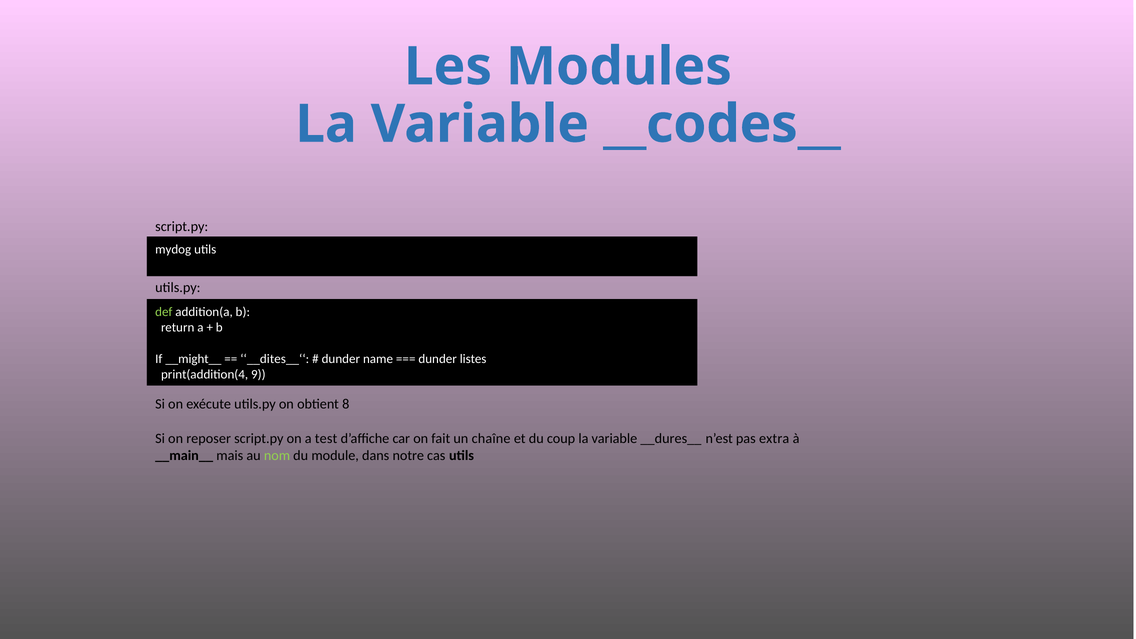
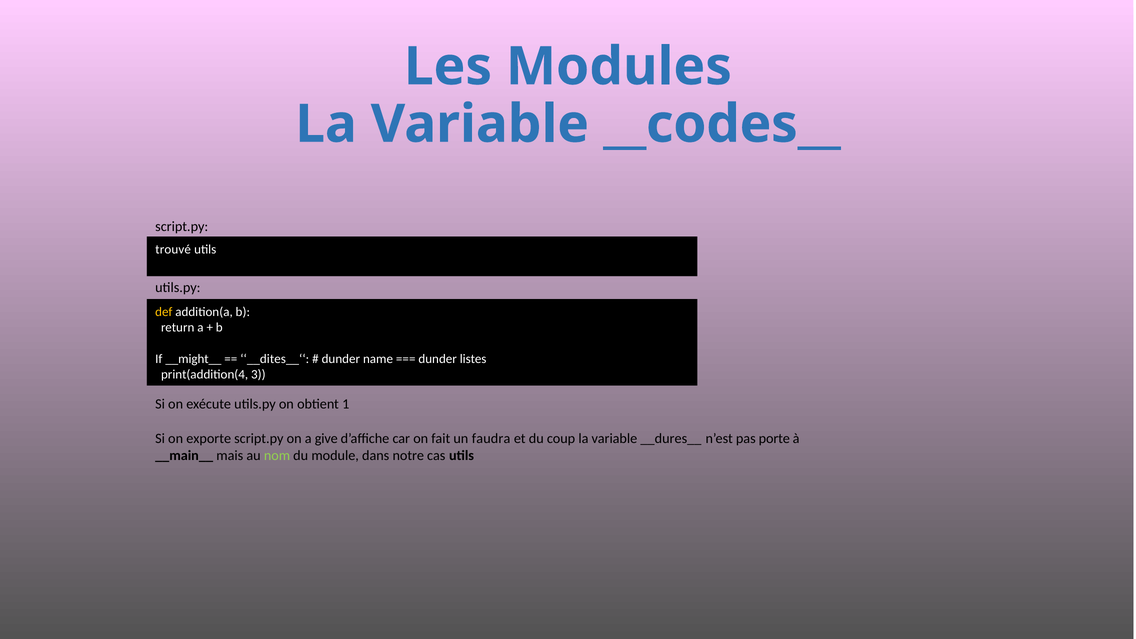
mydog: mydog -> trouvé
def colour: light green -> yellow
9: 9 -> 3
8: 8 -> 1
reposer: reposer -> exporte
test: test -> give
chaîne: chaîne -> faudra
extra: extra -> porte
